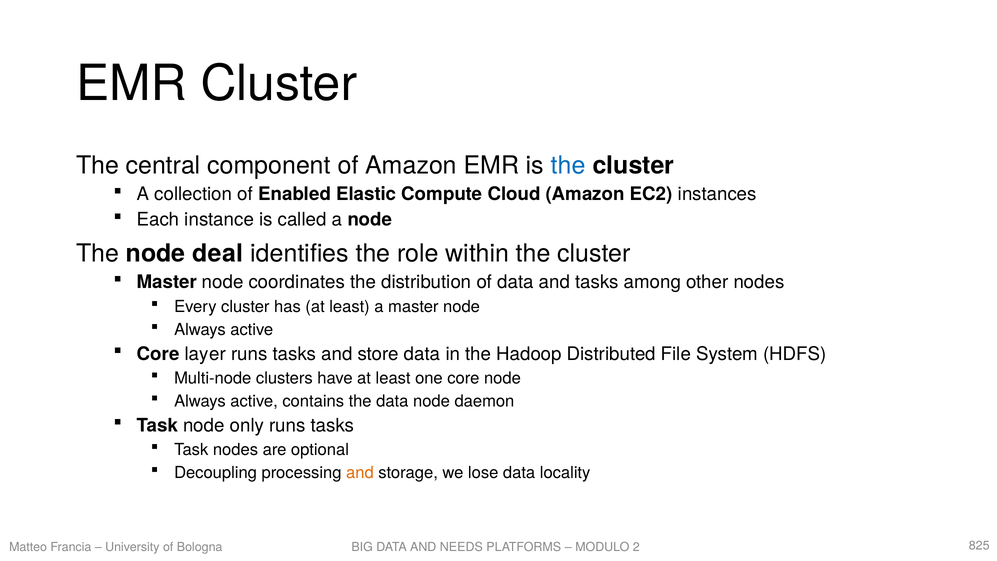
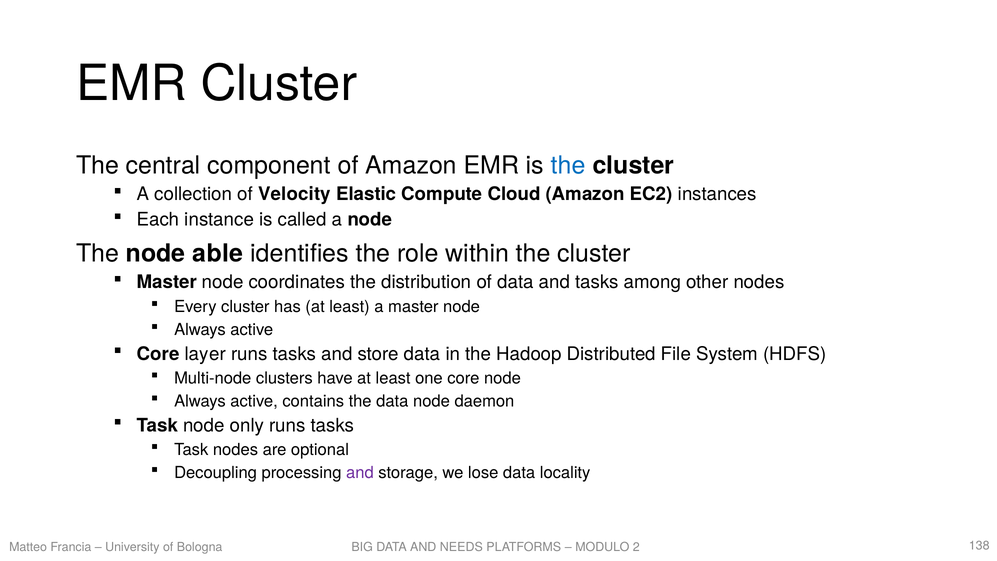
Enabled: Enabled -> Velocity
deal: deal -> able
and at (360, 473) colour: orange -> purple
825: 825 -> 138
